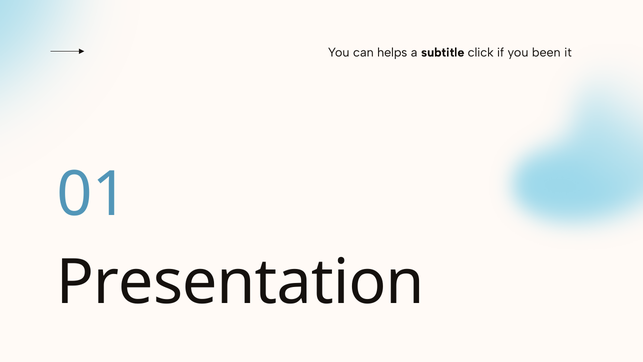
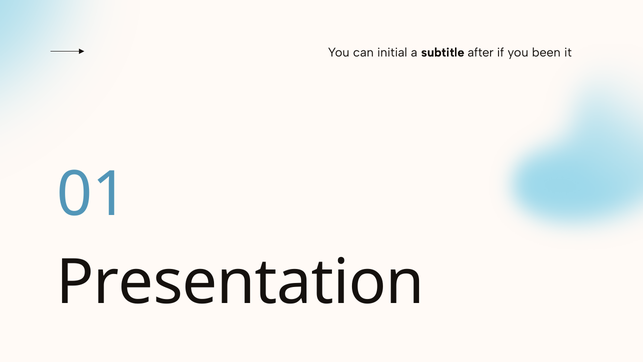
helps: helps -> initial
click: click -> after
